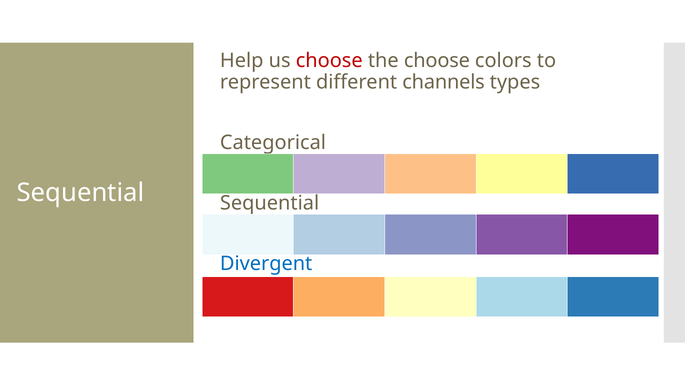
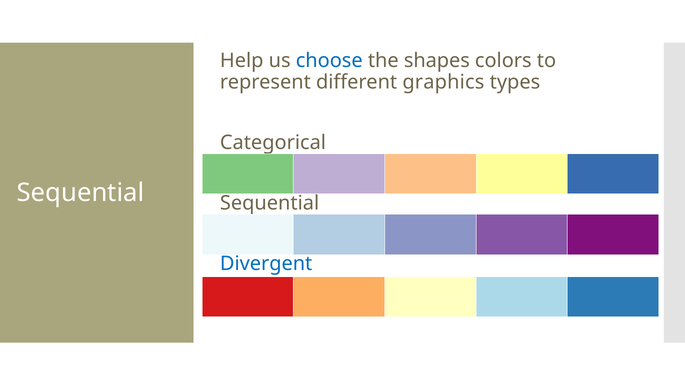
choose at (329, 61) colour: red -> blue
the choose: choose -> shapes
channels: channels -> graphics
